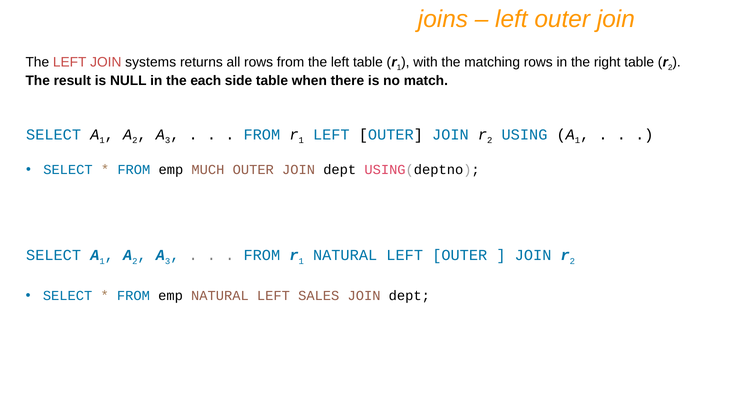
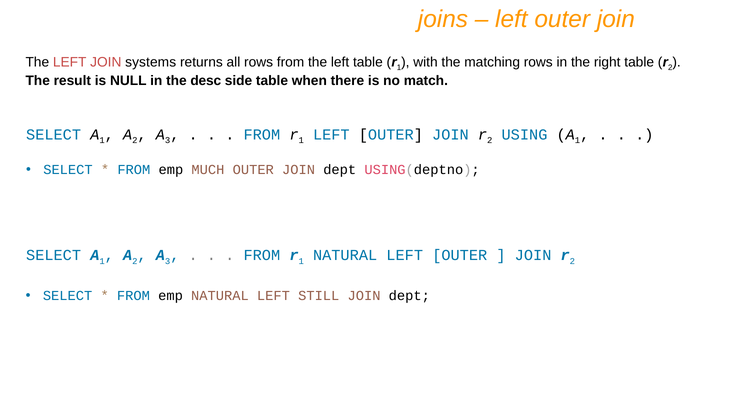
each: each -> desc
SALES: SALES -> STILL
